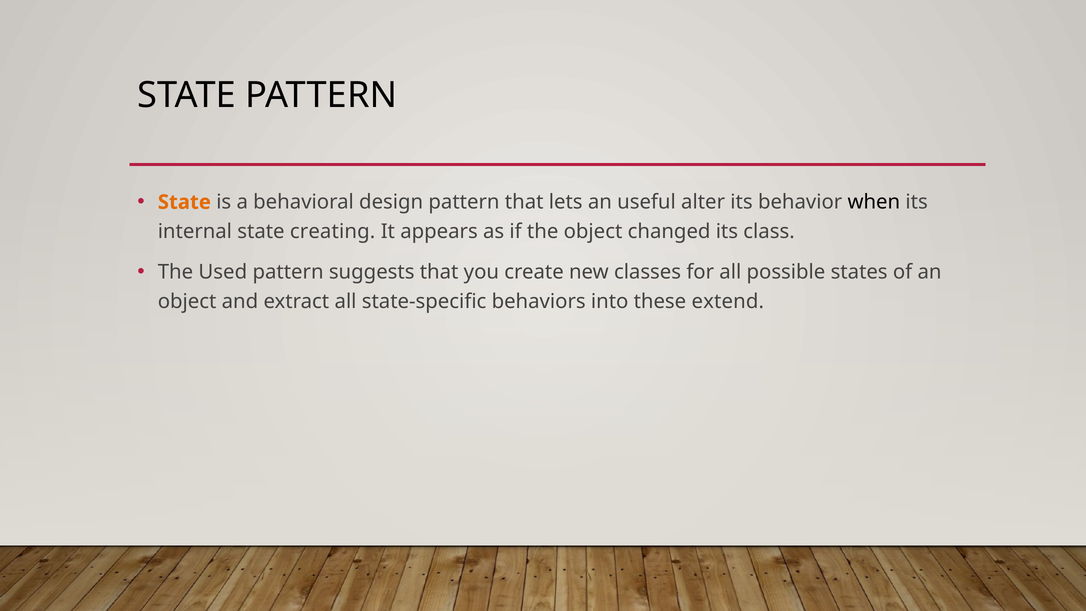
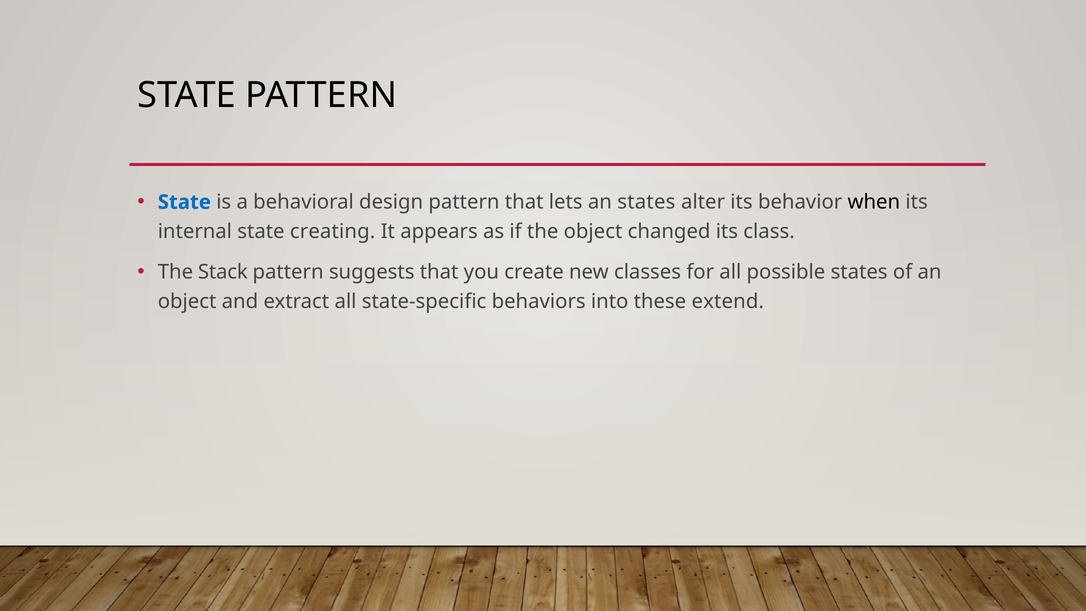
State at (184, 202) colour: orange -> blue
an useful: useful -> states
Used: Used -> Stack
